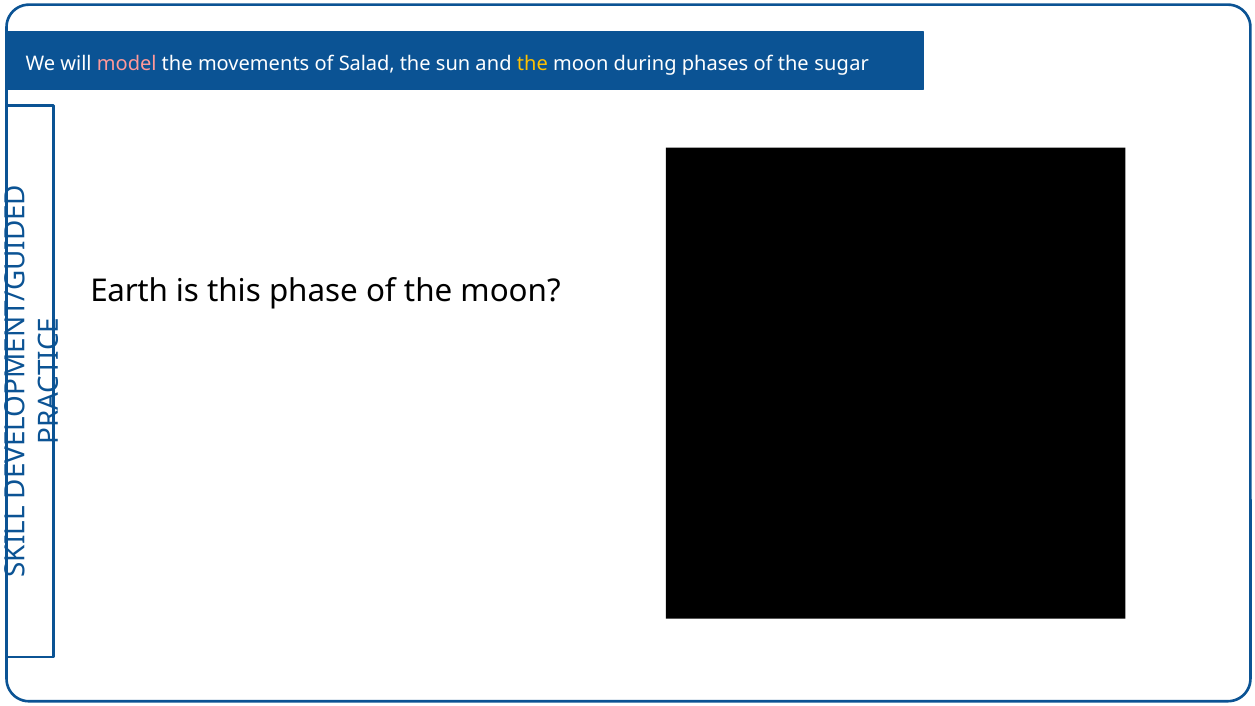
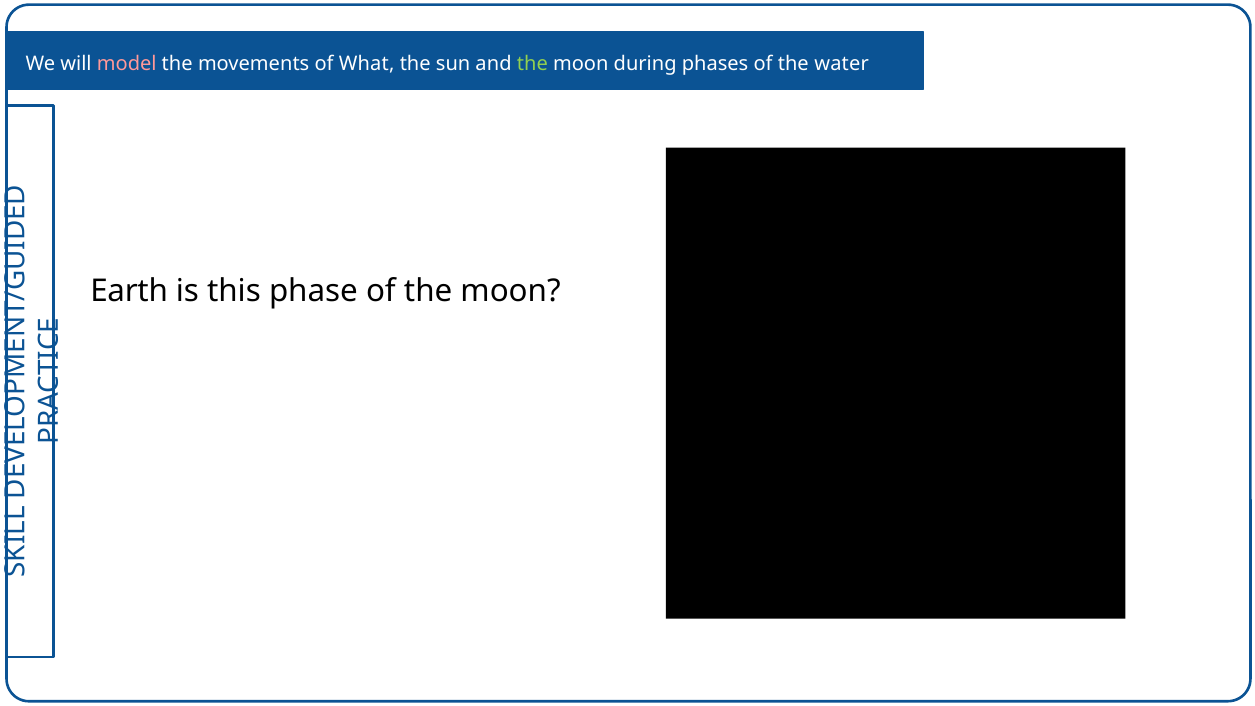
Salad: Salad -> What
the at (532, 64) colour: yellow -> light green
sugar: sugar -> water
